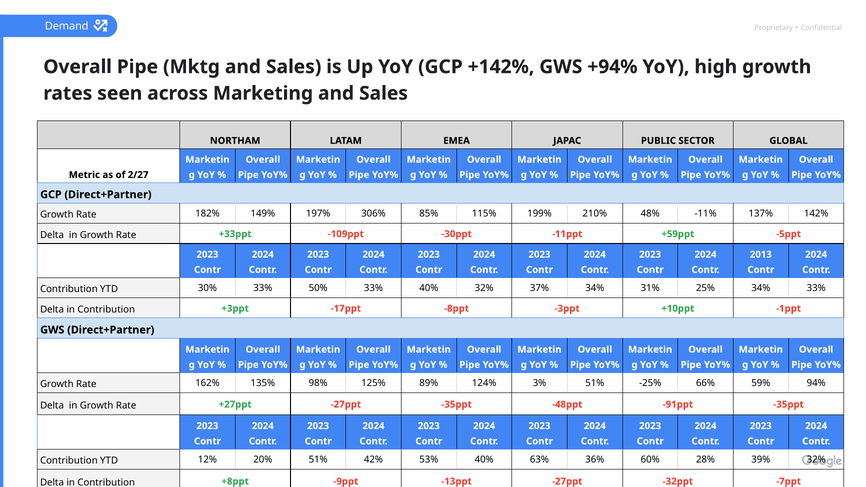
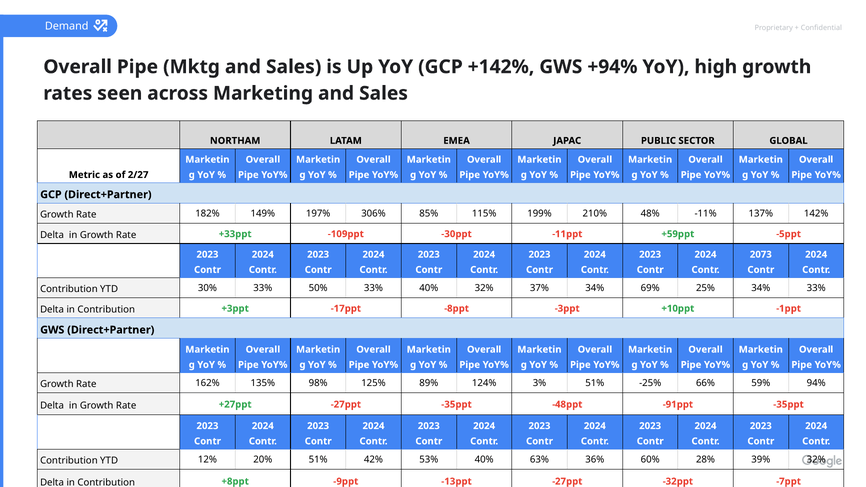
2013: 2013 -> 2073
31%: 31% -> 69%
